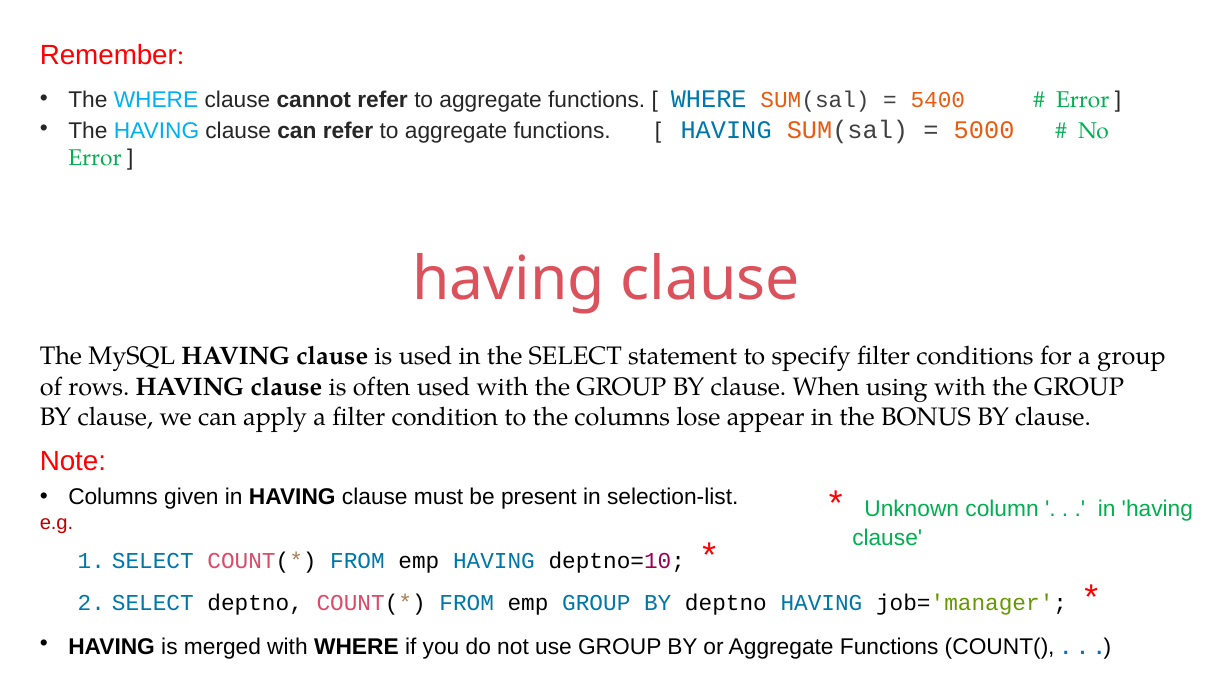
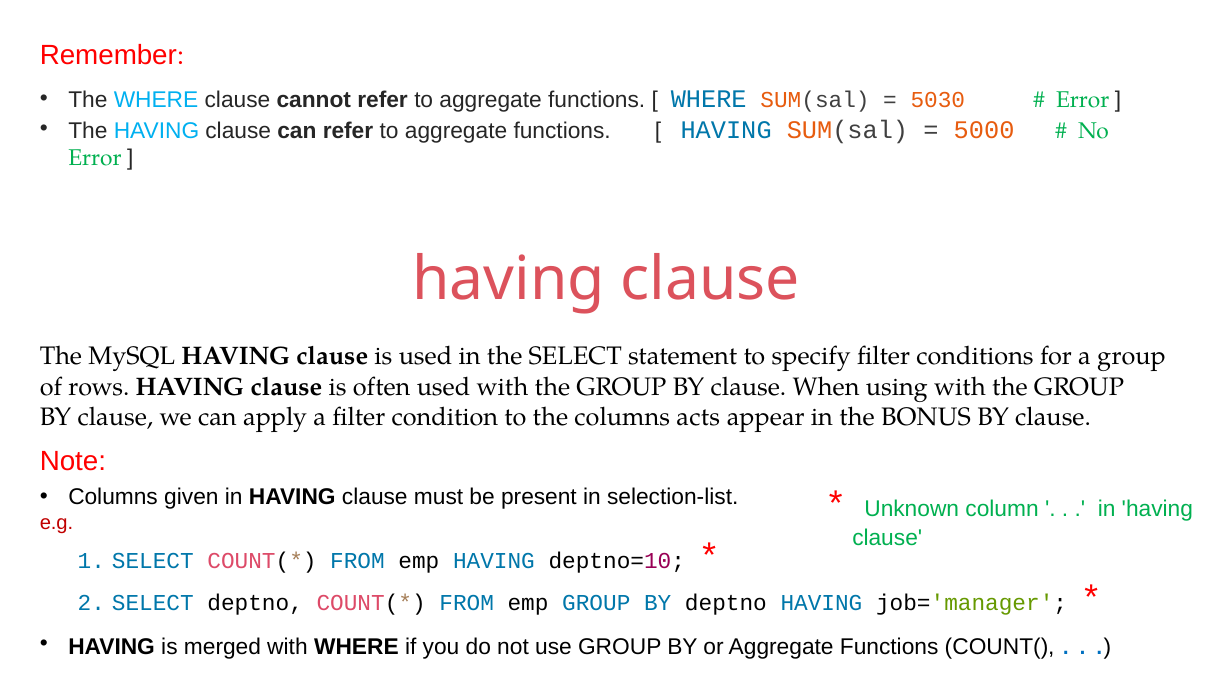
5400: 5400 -> 5030
lose: lose -> acts
